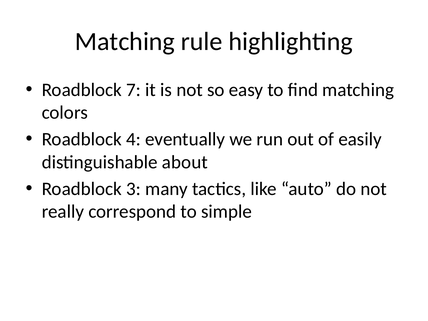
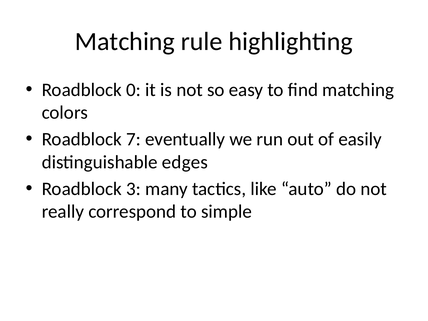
7: 7 -> 0
4: 4 -> 7
about: about -> edges
